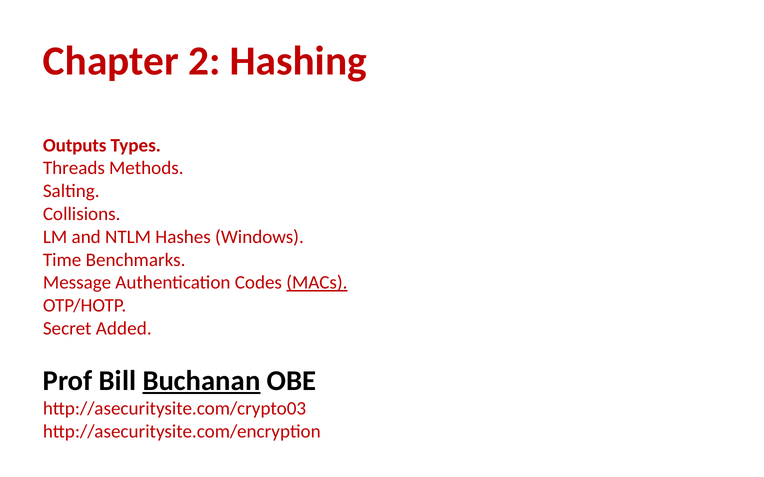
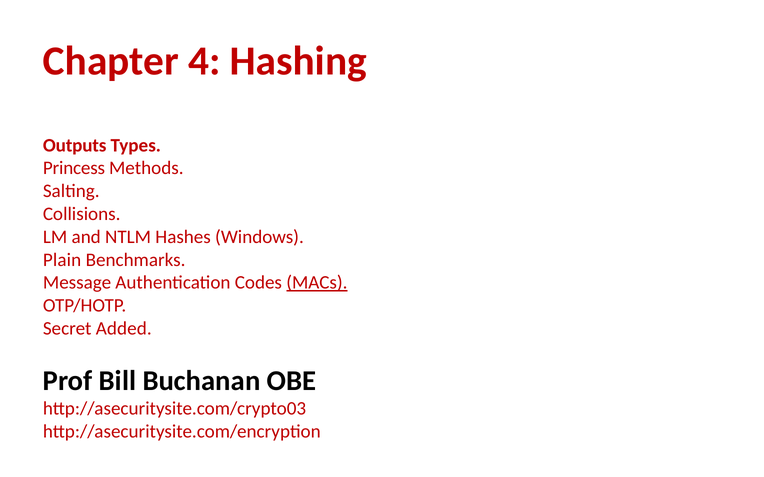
2: 2 -> 4
Threads: Threads -> Princess
Time: Time -> Plain
Buchanan underline: present -> none
